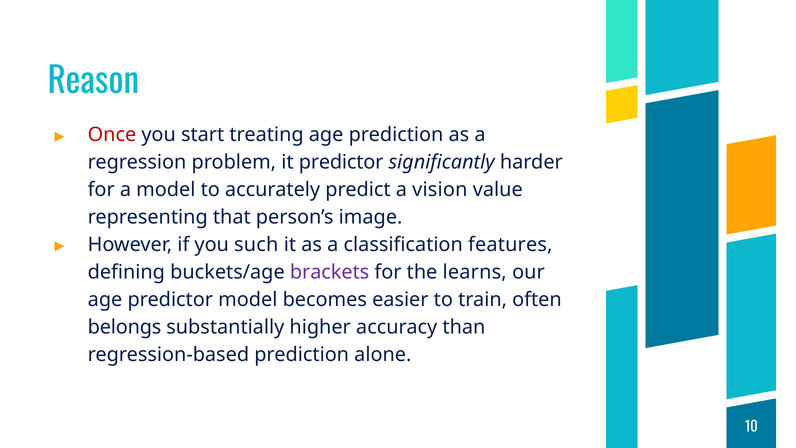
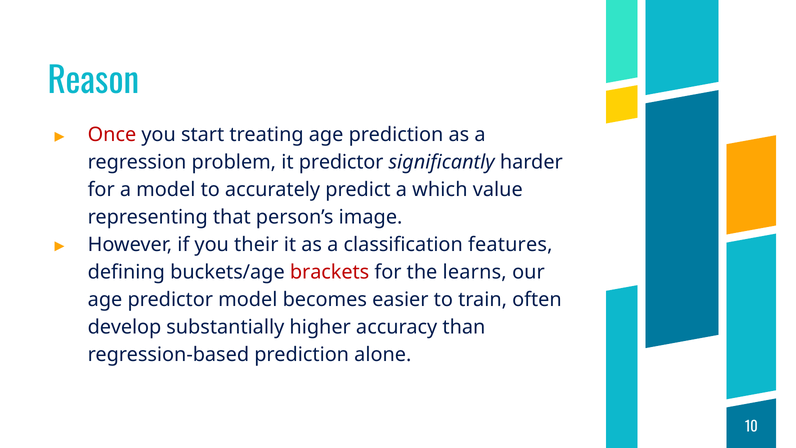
vision: vision -> which
such: such -> their
brackets colour: purple -> red
belongs: belongs -> develop
